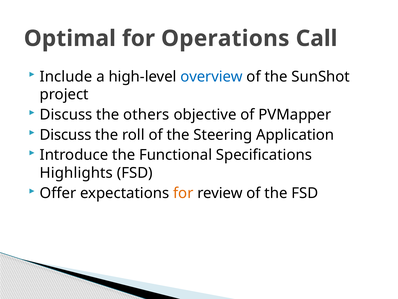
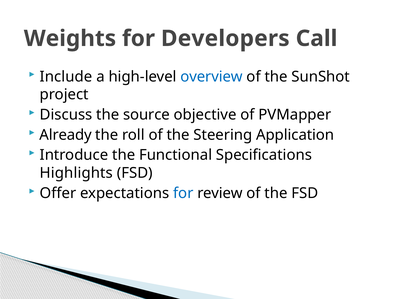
Optimal: Optimal -> Weights
Operations: Operations -> Developers
others: others -> source
Discuss at (66, 135): Discuss -> Already
for at (183, 193) colour: orange -> blue
